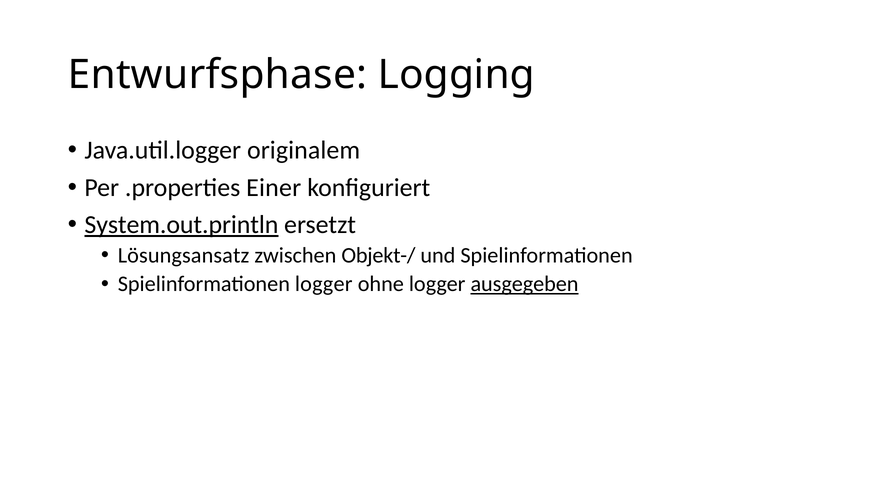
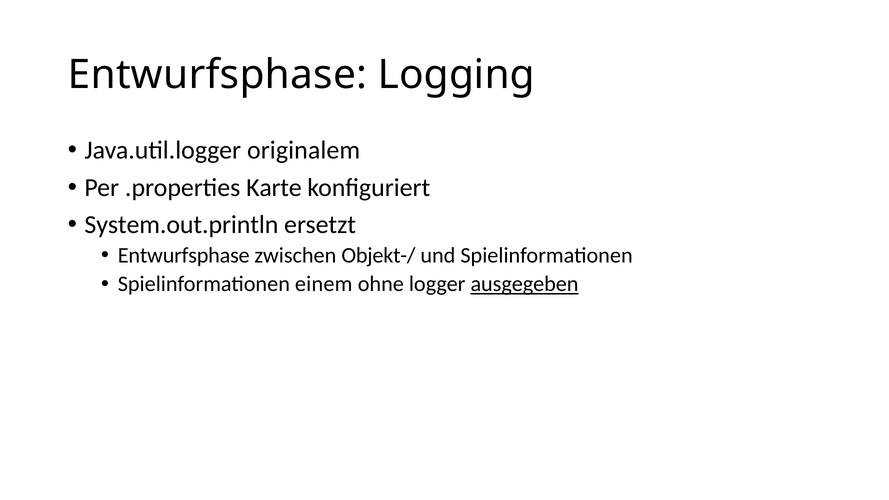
Einer: Einer -> Karte
System.out.println underline: present -> none
Lösungsansatz at (184, 256): Lösungsansatz -> Entwurfsphase
Spielinformationen logger: logger -> einem
